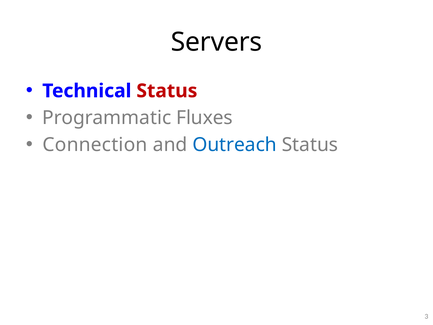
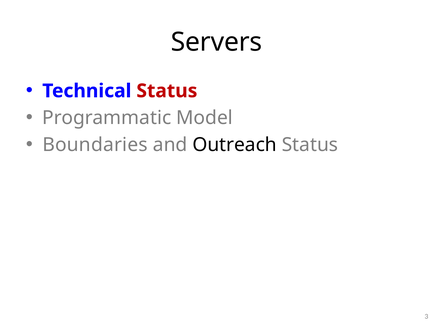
Fluxes: Fluxes -> Model
Connection: Connection -> Boundaries
Outreach colour: blue -> black
